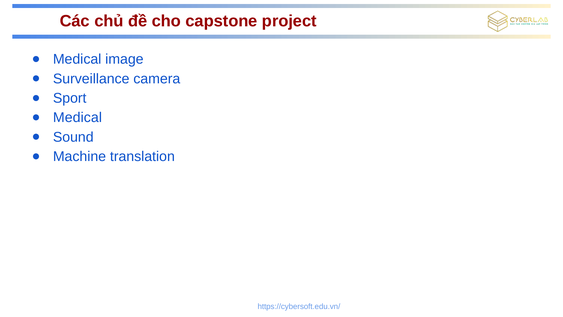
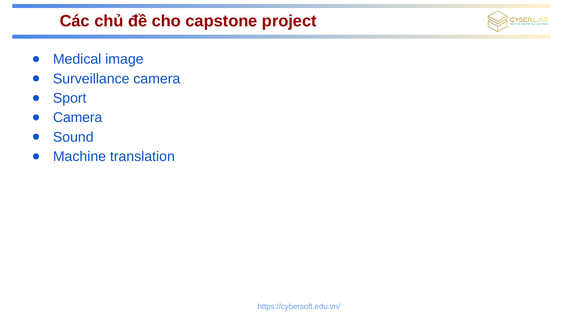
Medical at (77, 118): Medical -> Camera
